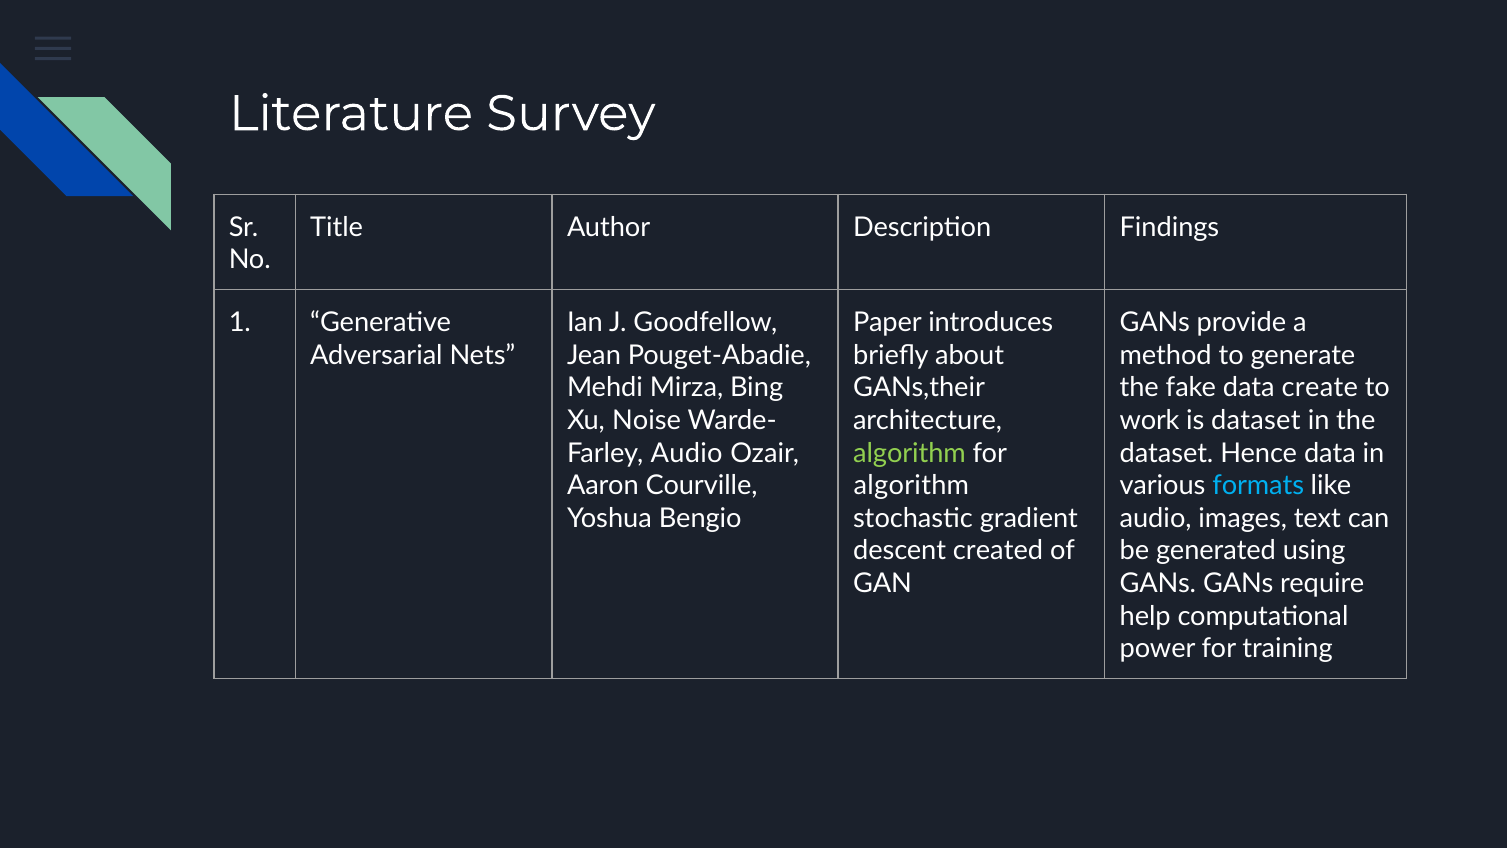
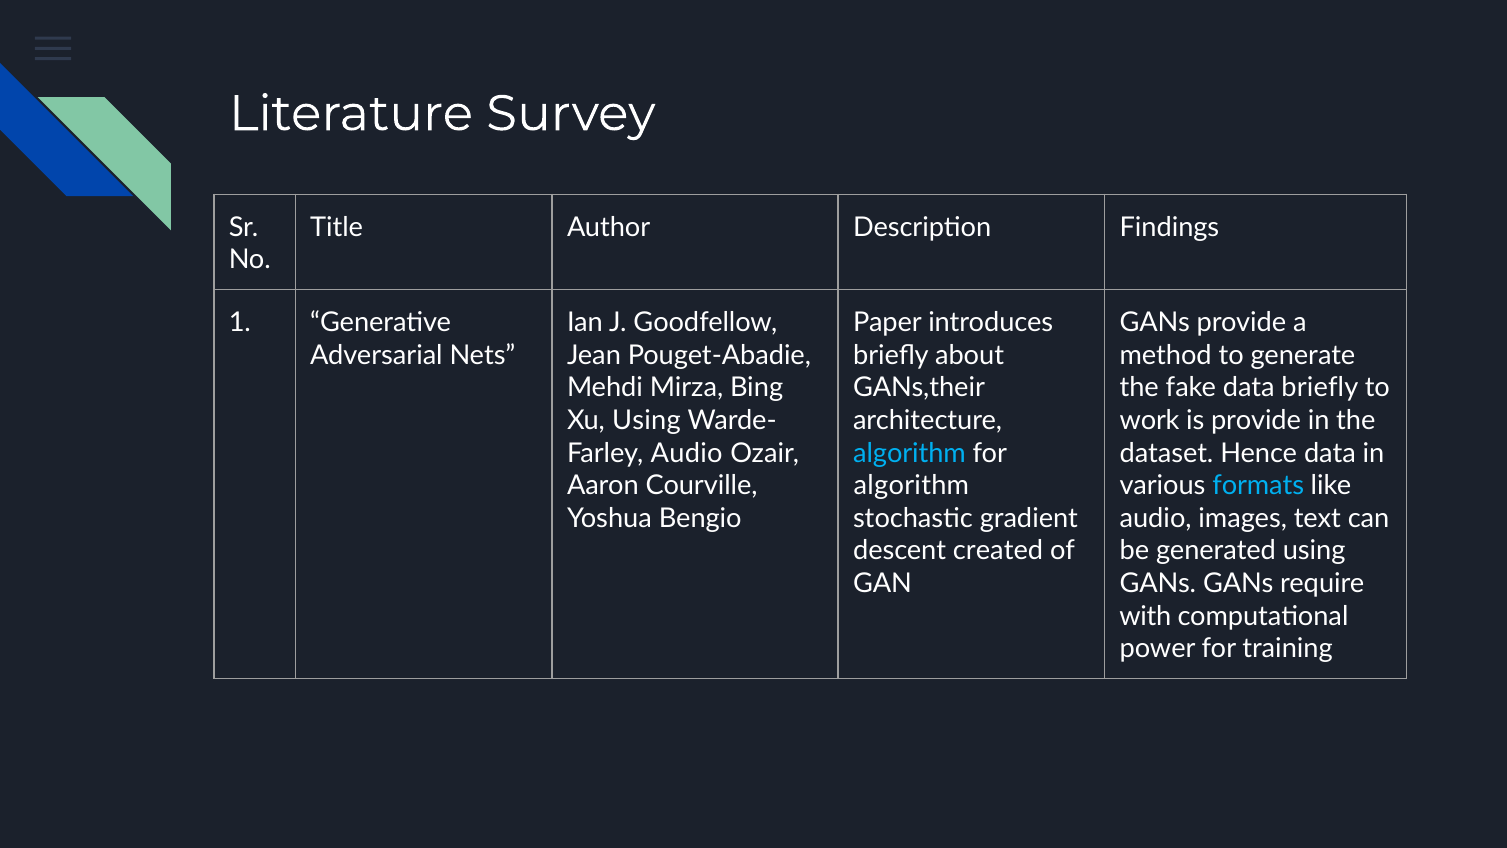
data create: create -> briefly
Xu Noise: Noise -> Using
is dataset: dataset -> provide
algorithm at (910, 453) colour: light green -> light blue
help: help -> with
